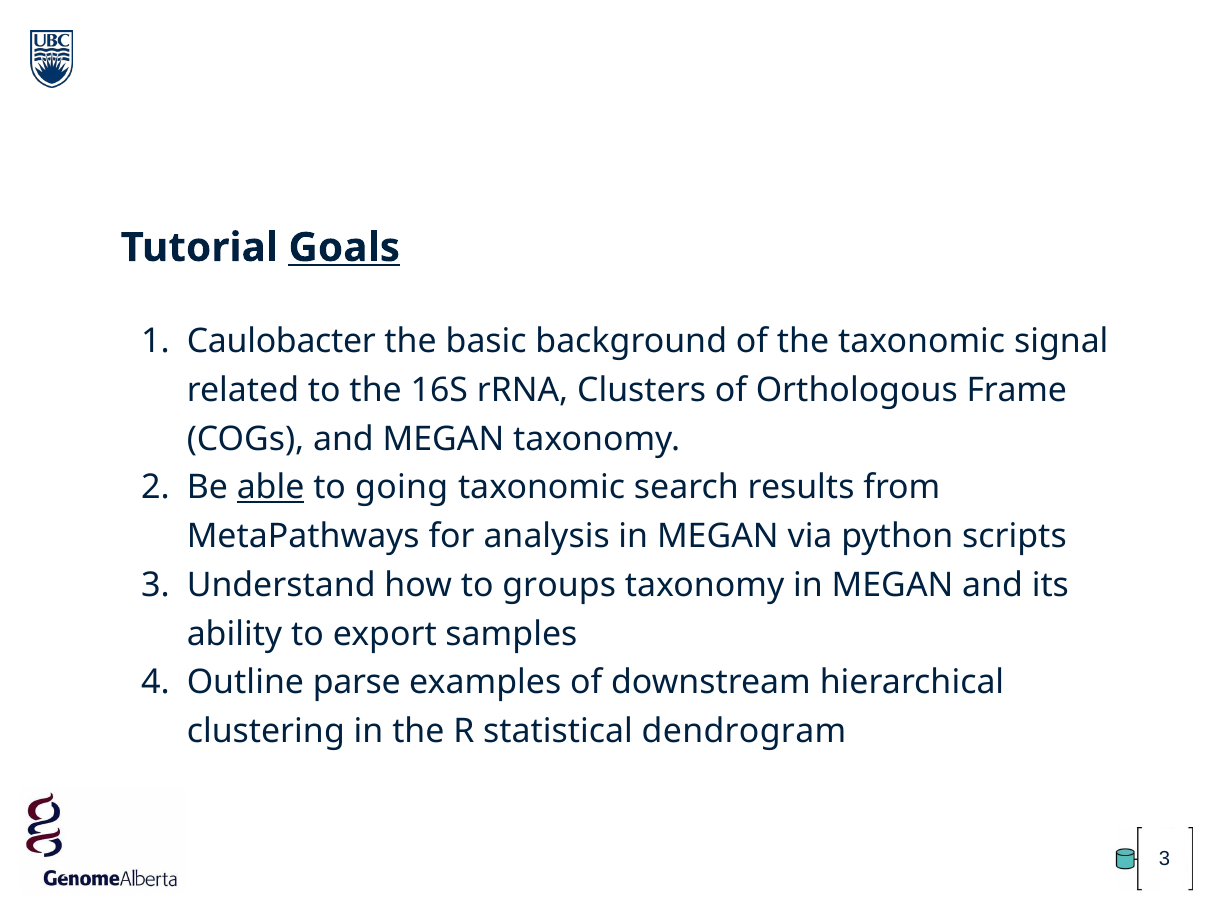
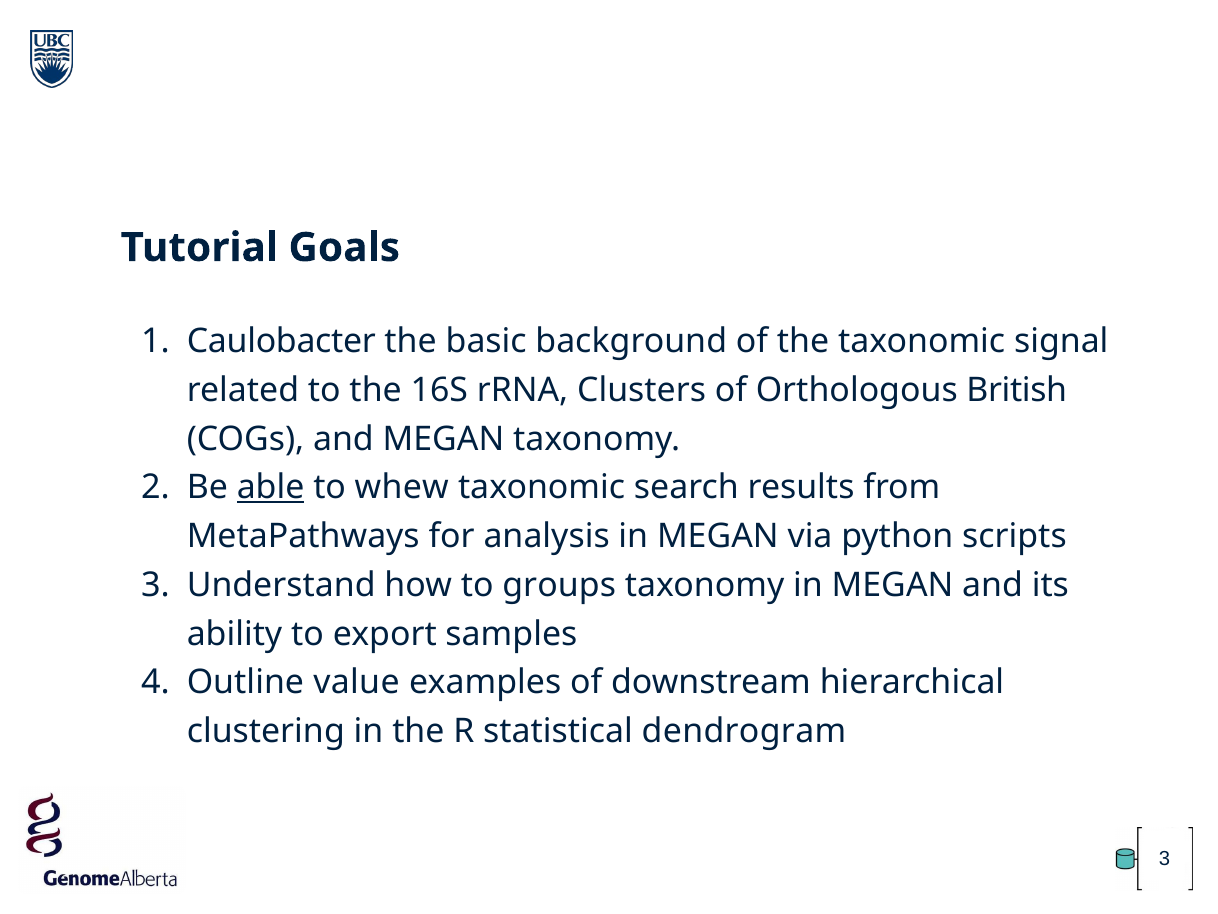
Goals underline: present -> none
Frame: Frame -> British
going: going -> whew
parse: parse -> value
